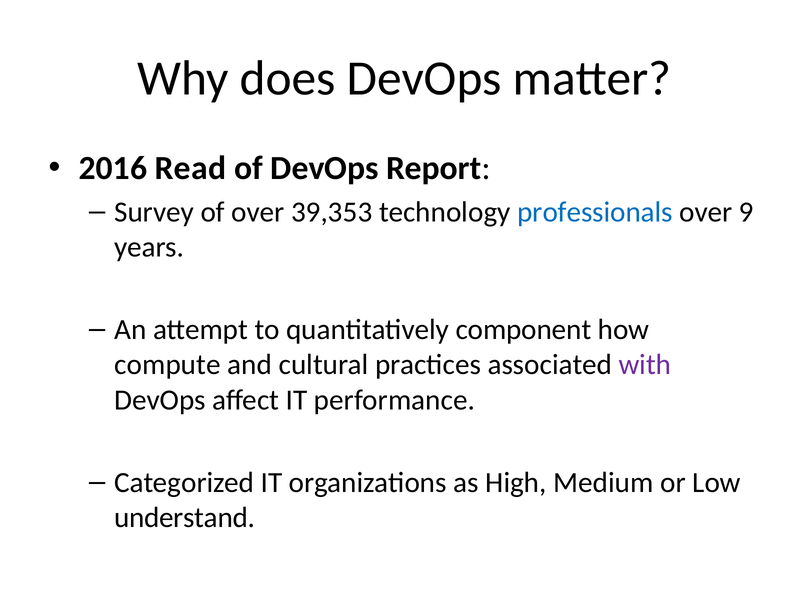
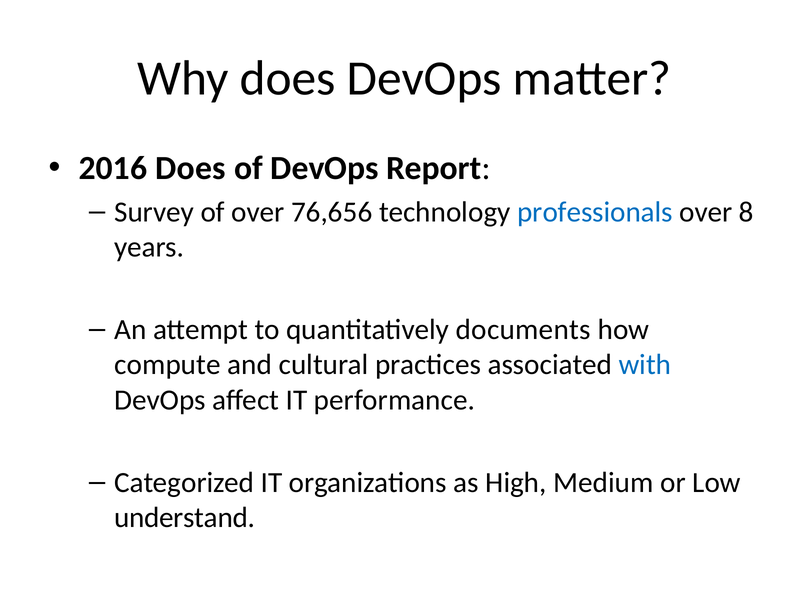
2016 Read: Read -> Does
39,353: 39,353 -> 76,656
9: 9 -> 8
component: component -> documents
with colour: purple -> blue
